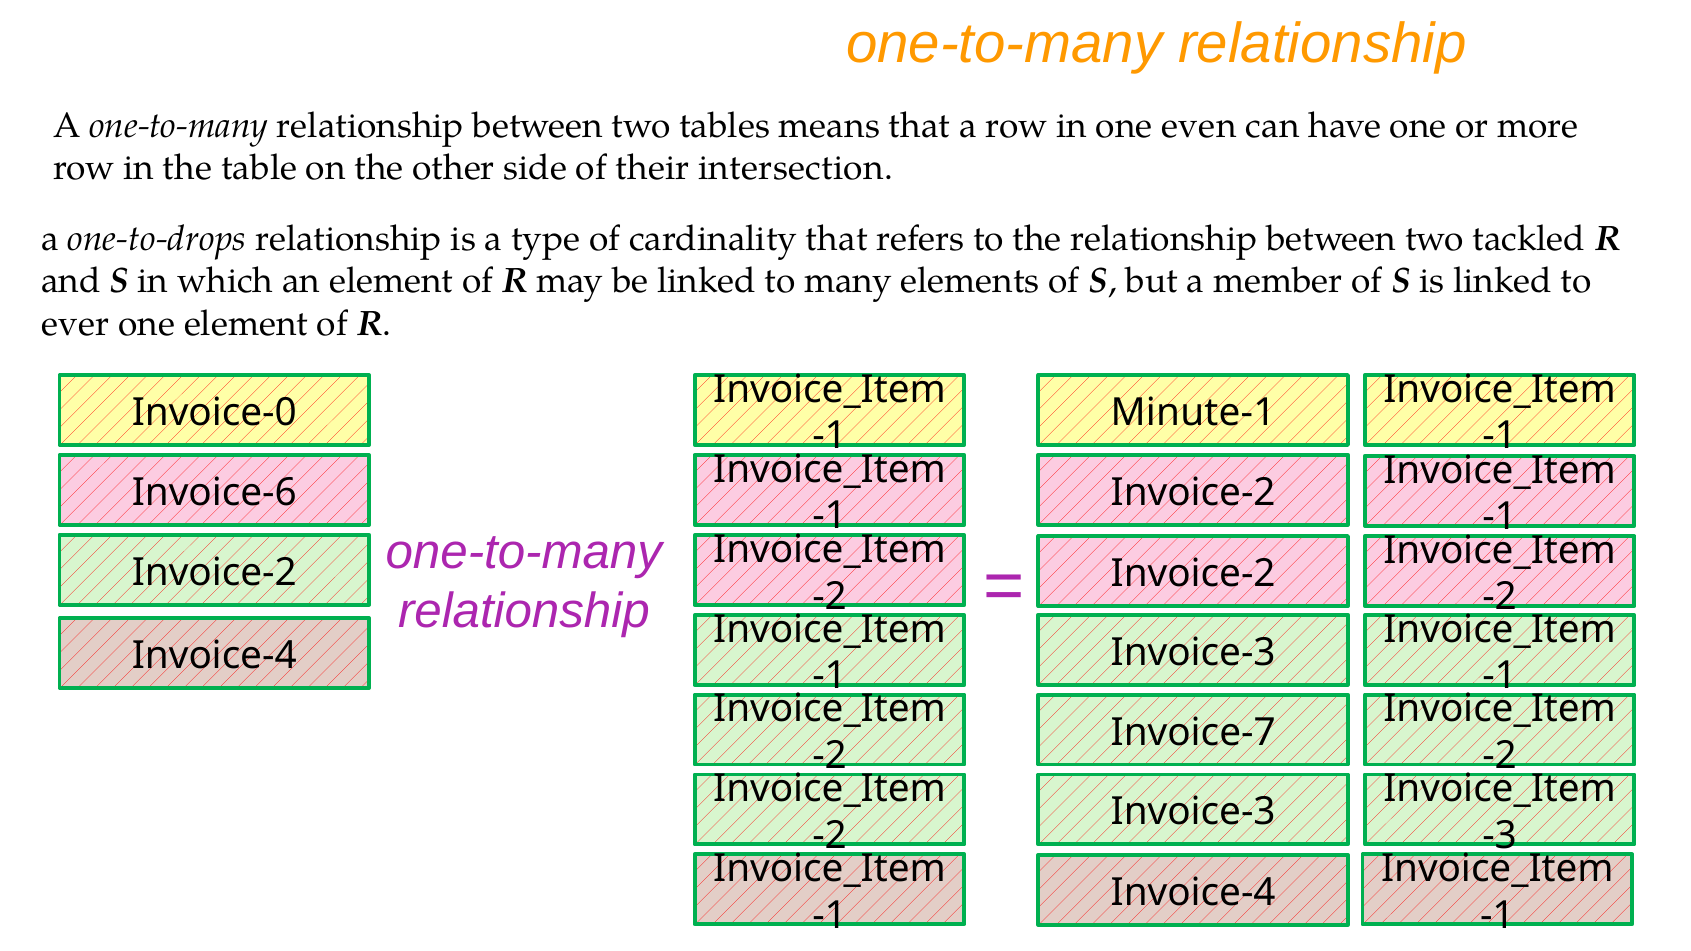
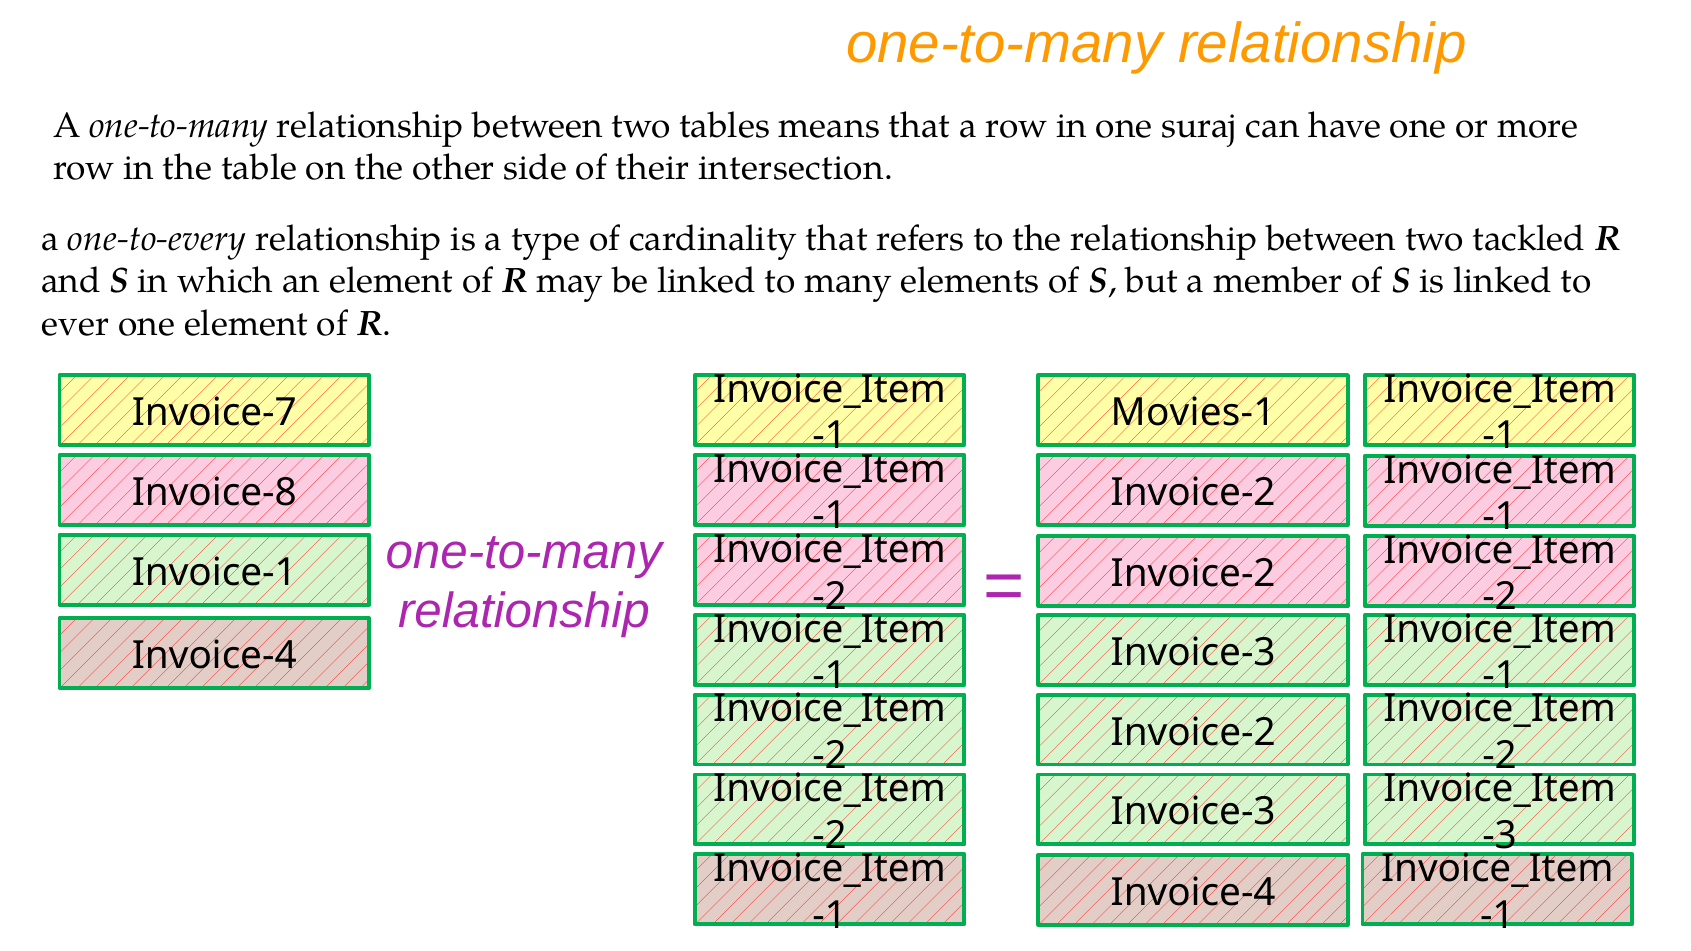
even: even -> suraj
one-to-drops: one-to-drops -> one-to-every
Invoice-0: Invoice-0 -> Invoice-7
Minute-1: Minute-1 -> Movies-1
Invoice-6: Invoice-6 -> Invoice-8
Invoice-2 at (214, 573): Invoice-2 -> Invoice-1
Invoice-7 at (1193, 732): Invoice-7 -> Invoice-2
